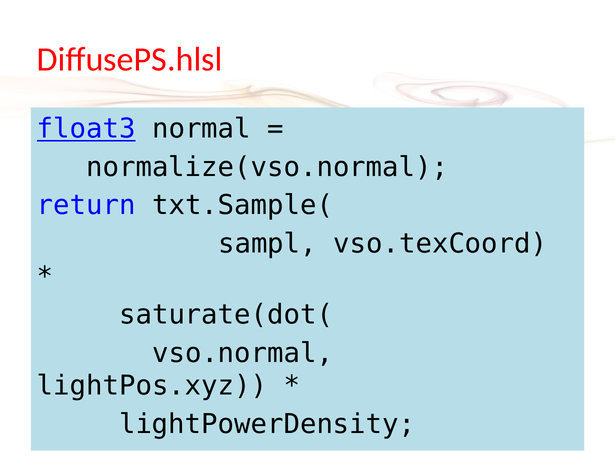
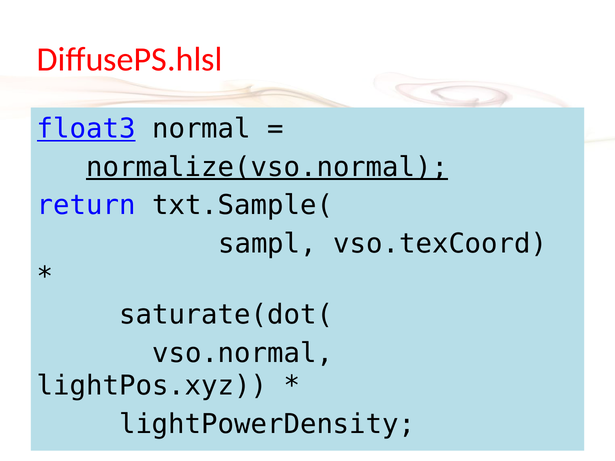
normalize(vso.normal underline: none -> present
